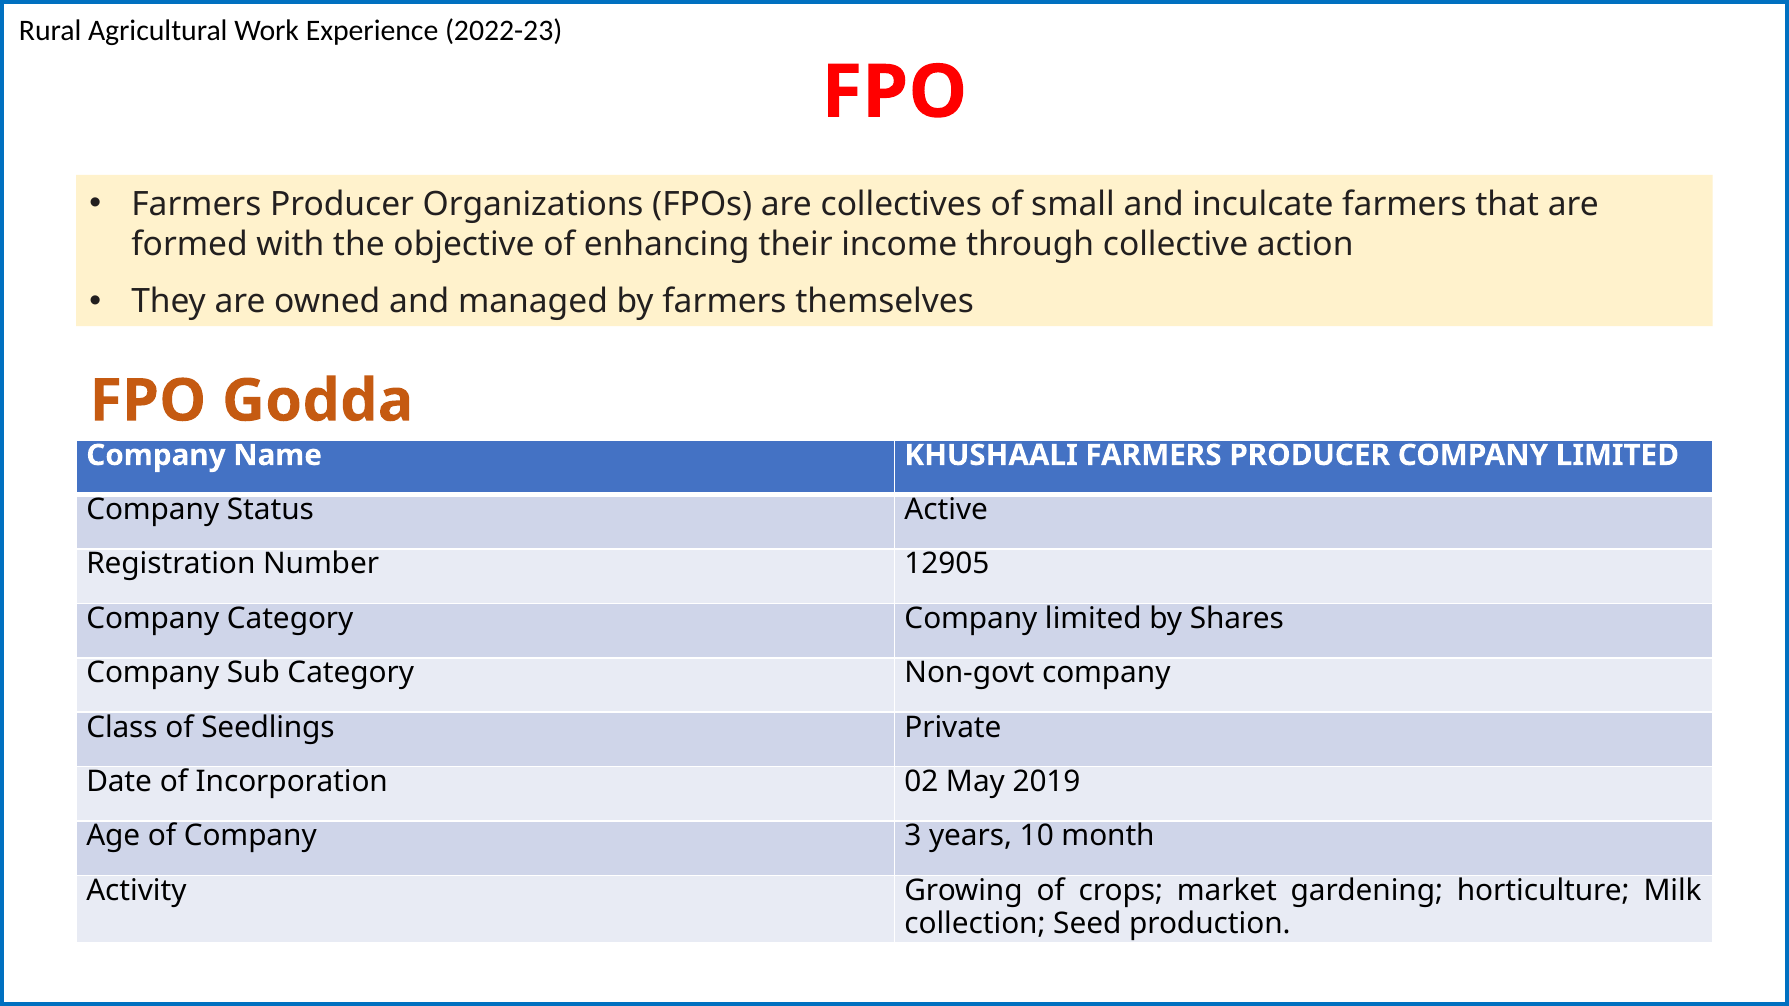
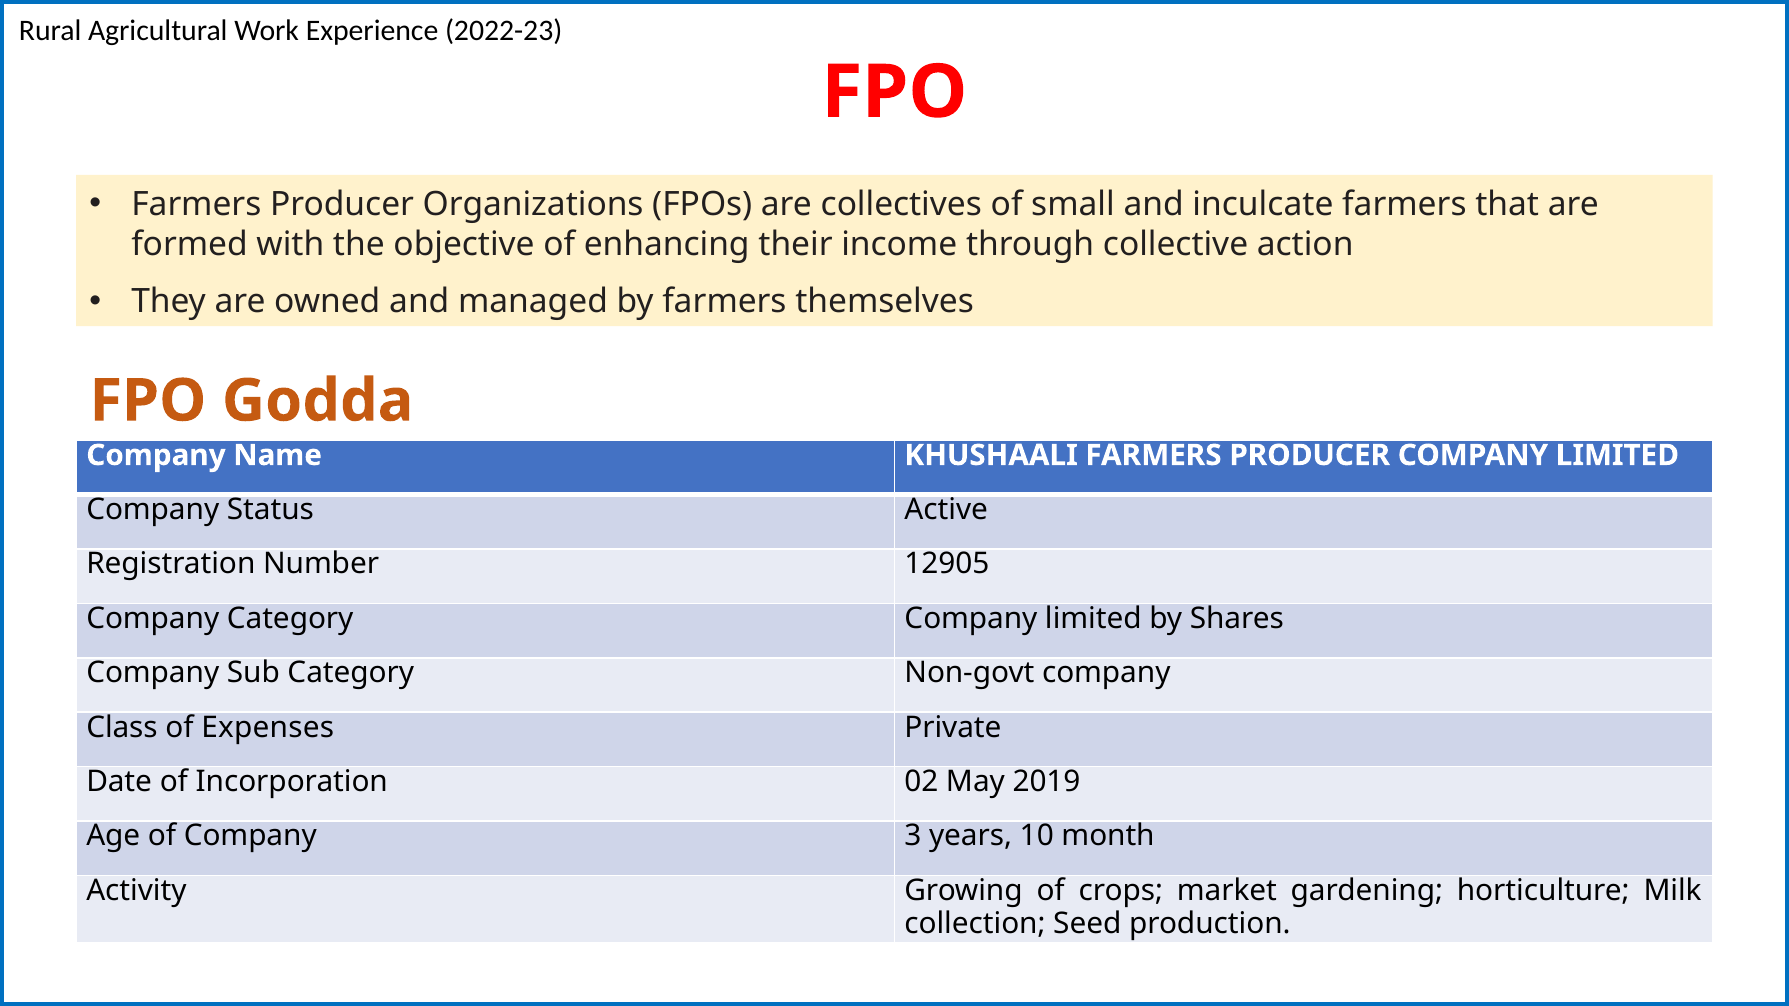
Seedlings: Seedlings -> Expenses
